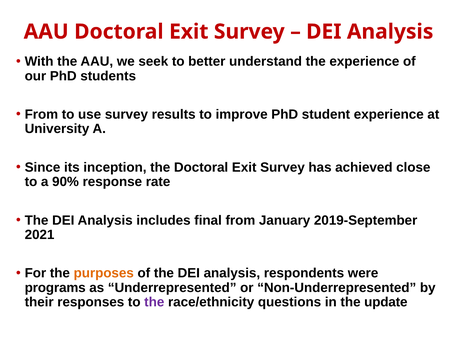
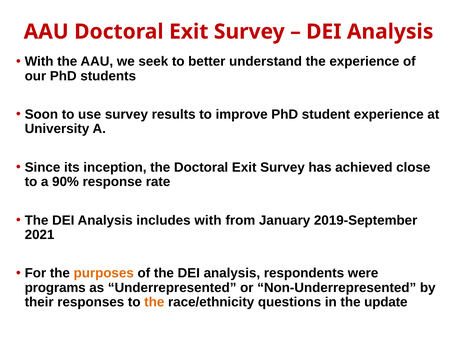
From at (41, 115): From -> Soon
includes final: final -> with
the at (154, 302) colour: purple -> orange
